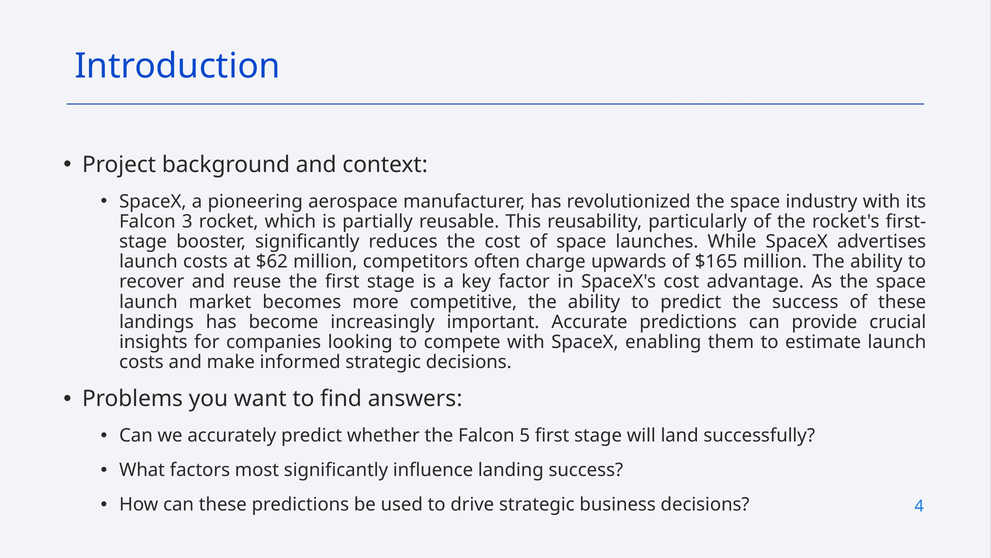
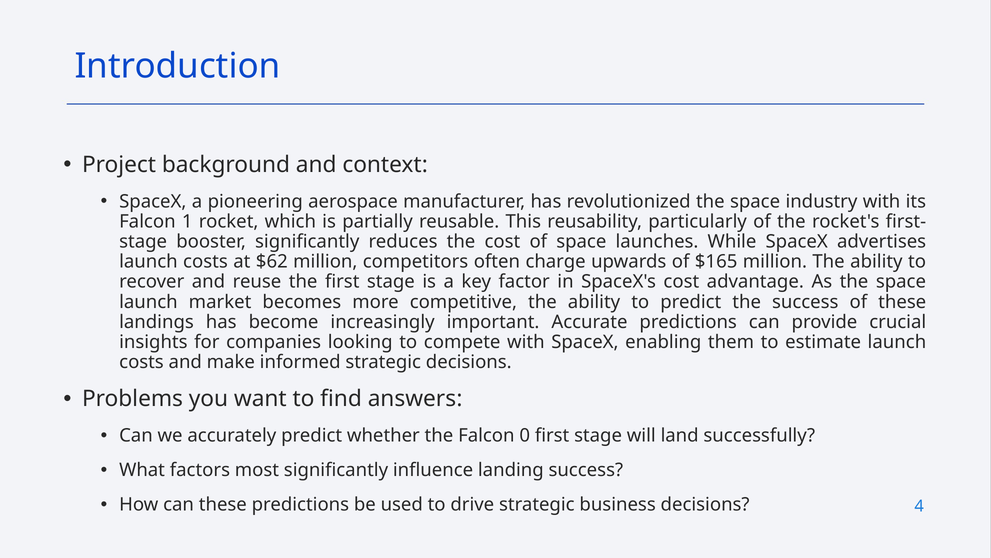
3: 3 -> 1
5: 5 -> 0
